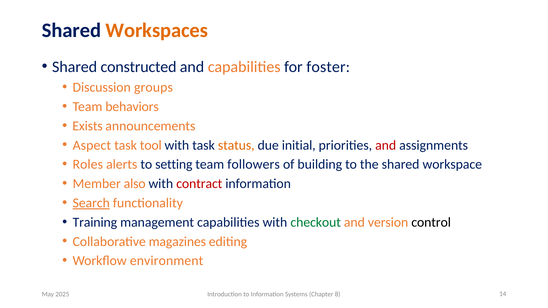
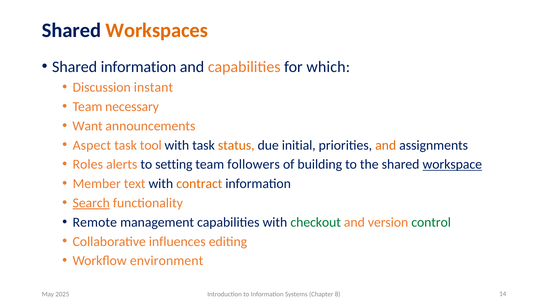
Shared constructed: constructed -> information
foster: foster -> which
groups: groups -> instant
behaviors: behaviors -> necessary
Exists: Exists -> Want
and at (386, 145) colour: red -> orange
workspace underline: none -> present
also: also -> text
contract colour: red -> orange
Training: Training -> Remote
control colour: black -> green
magazines: magazines -> influences
